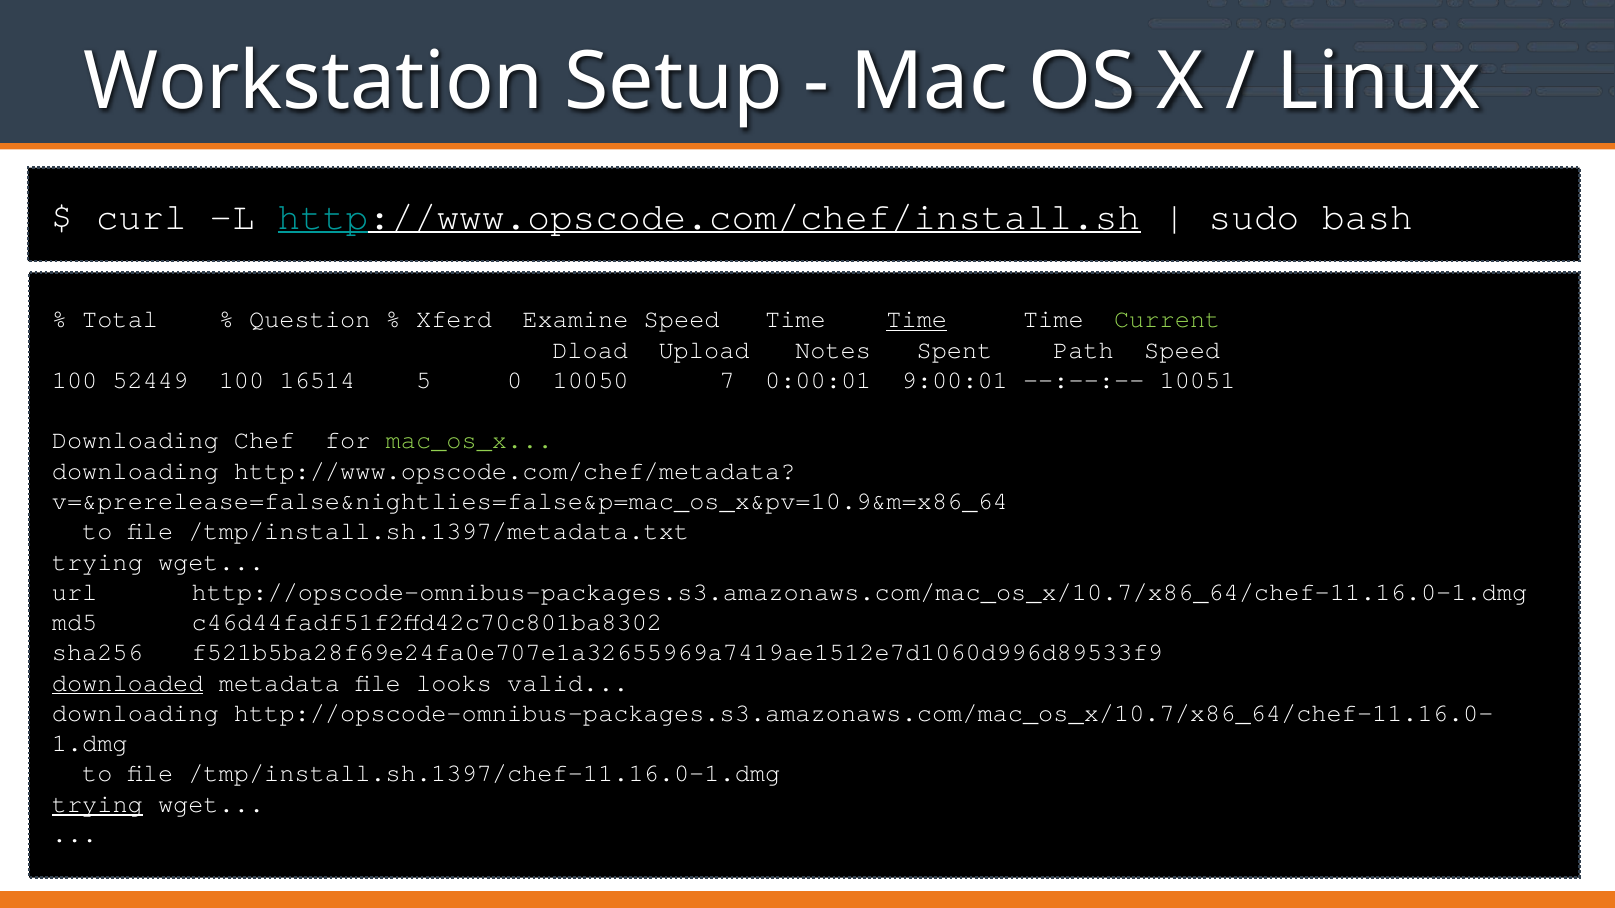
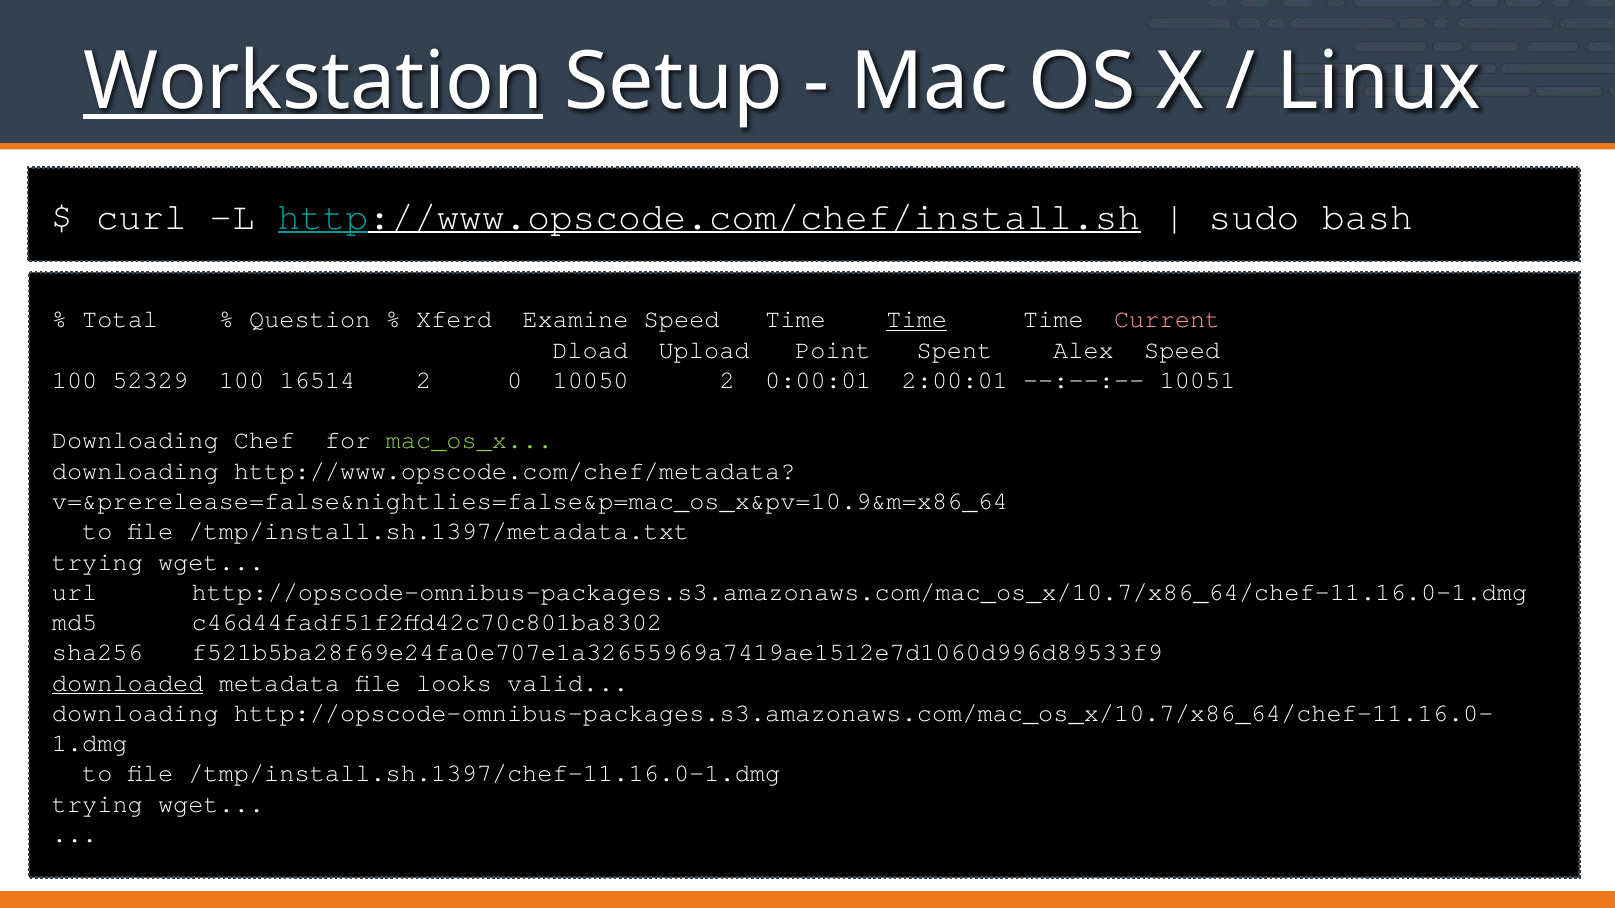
Workstation underline: none -> present
Current colour: light green -> pink
Notes: Notes -> Point
Path: Path -> Alex
52449: 52449 -> 52329
16514 5: 5 -> 2
10050 7: 7 -> 2
9:00:01: 9:00:01 -> 2:00:01
trying at (97, 804) underline: present -> none
